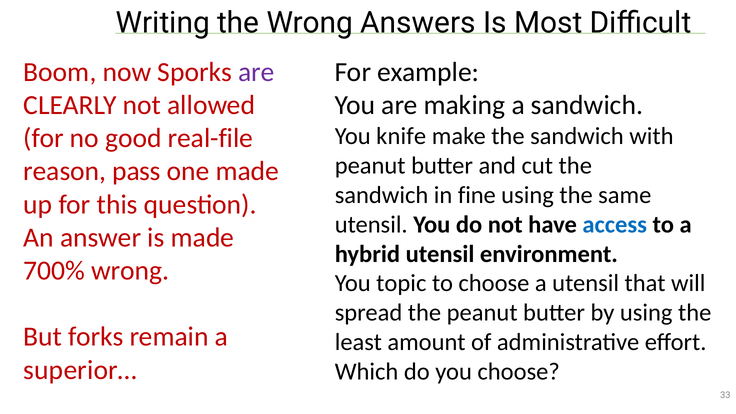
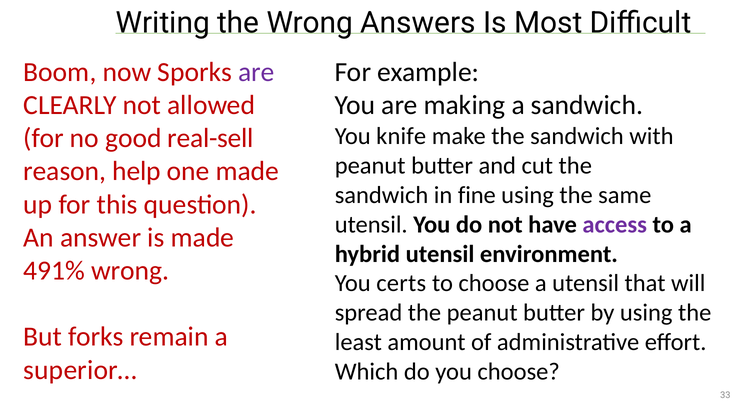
real-file: real-file -> real-sell
pass: pass -> help
access colour: blue -> purple
700%: 700% -> 491%
topic: topic -> certs
